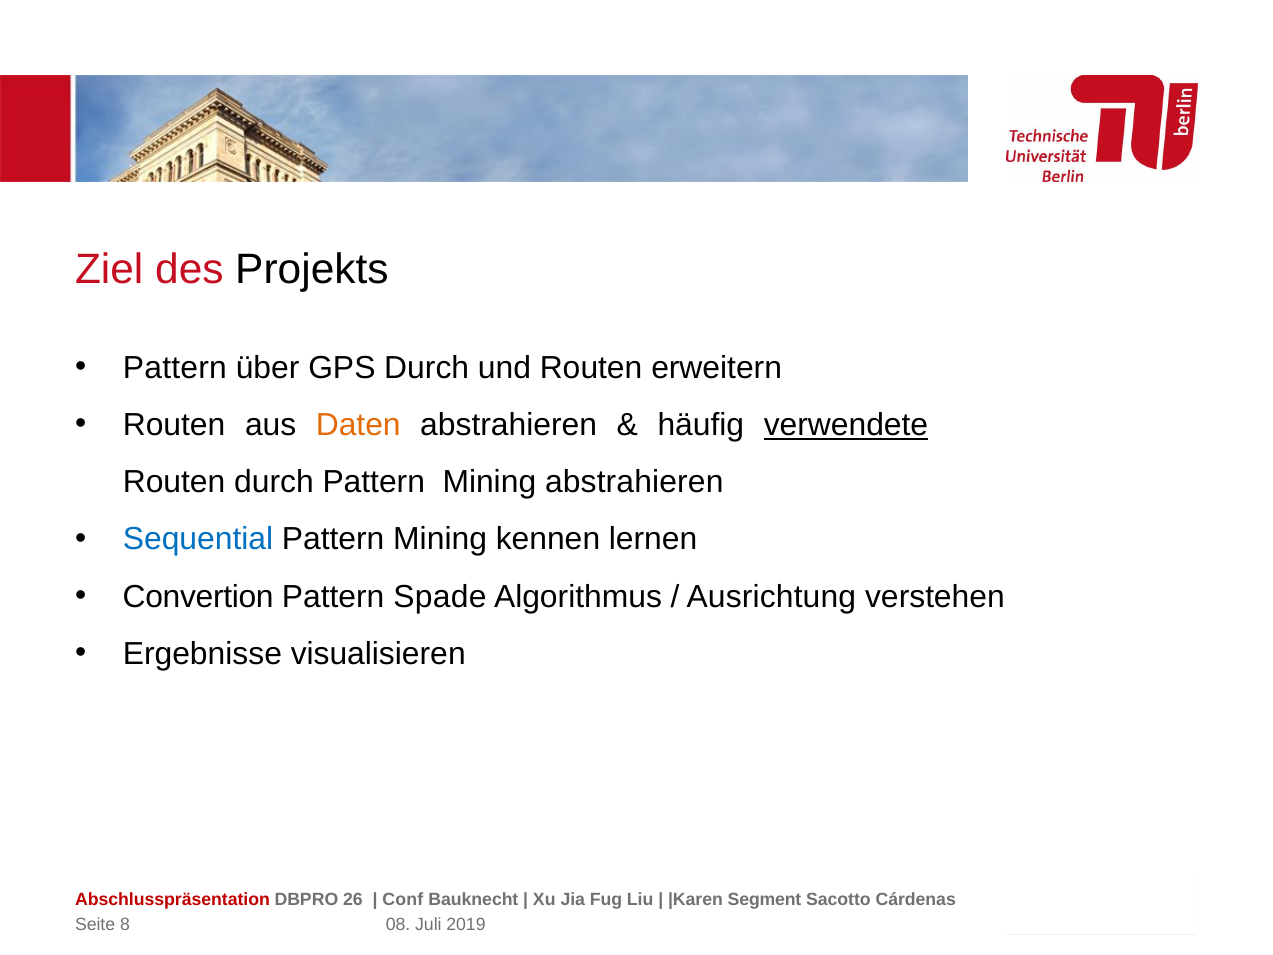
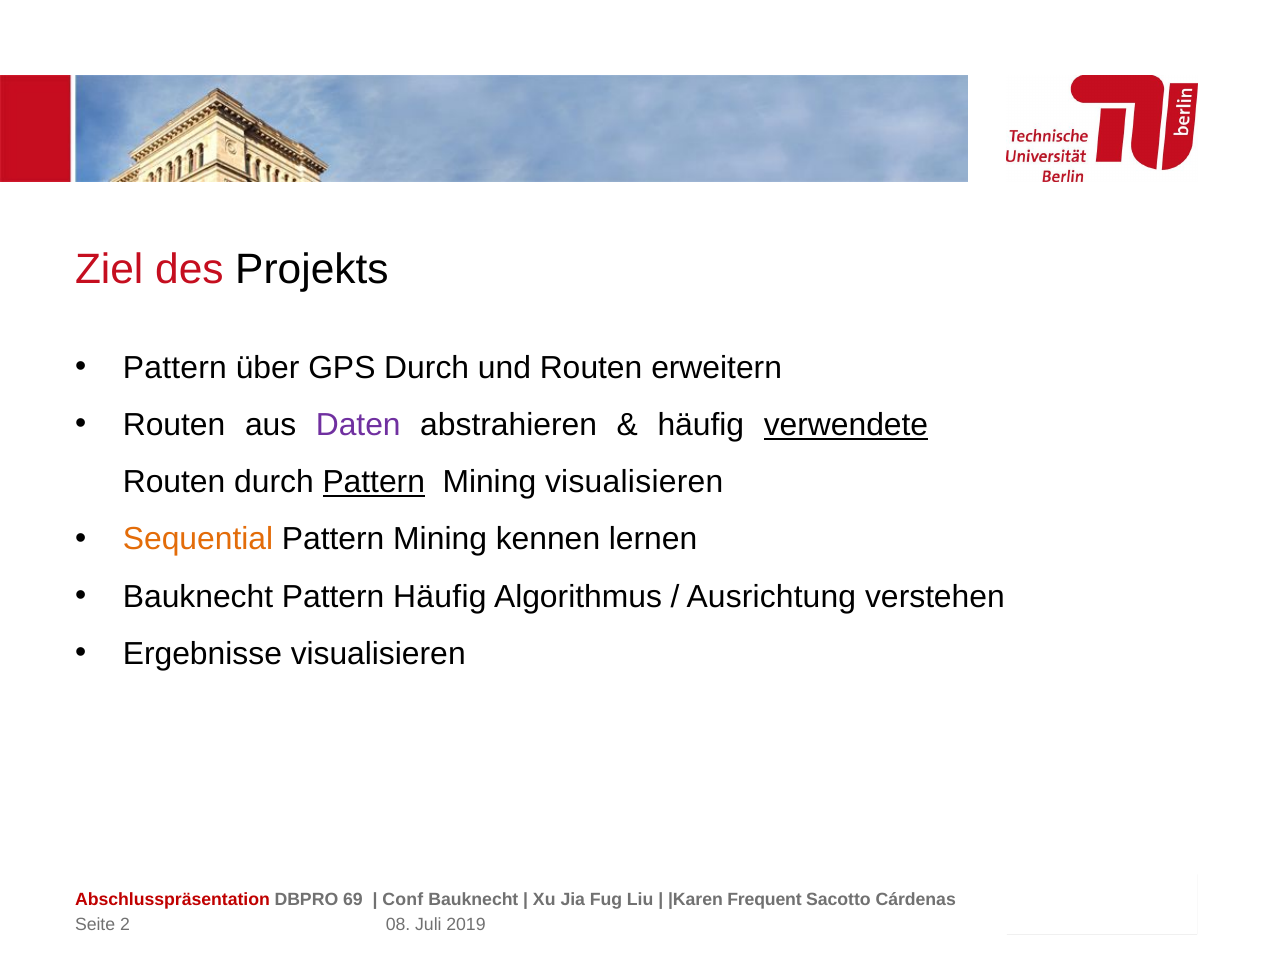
Daten colour: orange -> purple
Pattern at (374, 482) underline: none -> present
Mining abstrahieren: abstrahieren -> visualisieren
Sequential colour: blue -> orange
Convertion at (198, 597): Convertion -> Bauknecht
Pattern Spade: Spade -> Häufig
26: 26 -> 69
Segment: Segment -> Frequent
8: 8 -> 2
